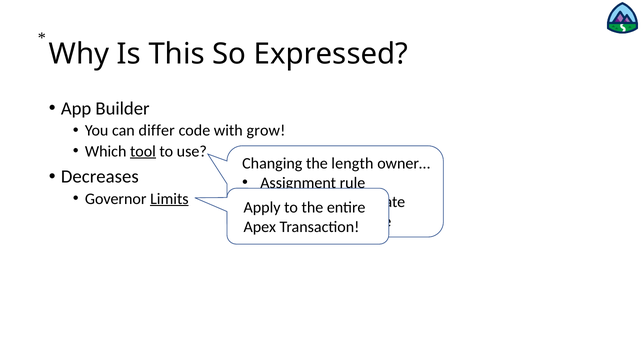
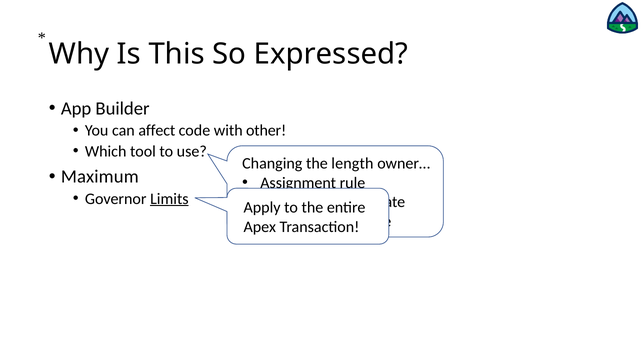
differ: differ -> affect
grow: grow -> other
tool underline: present -> none
Decreases: Decreases -> Maximum
